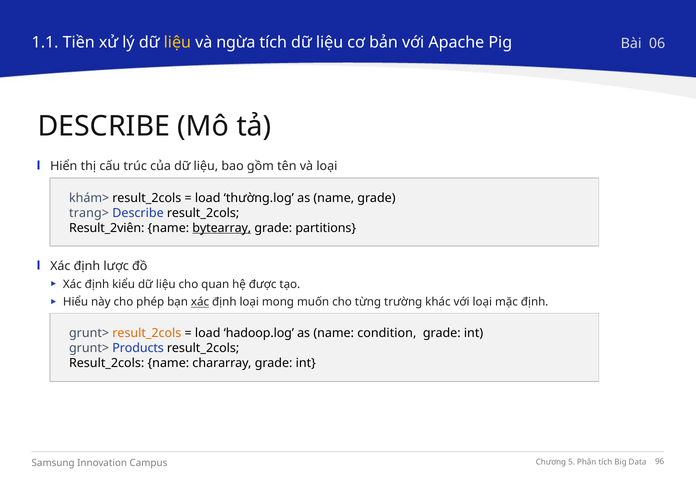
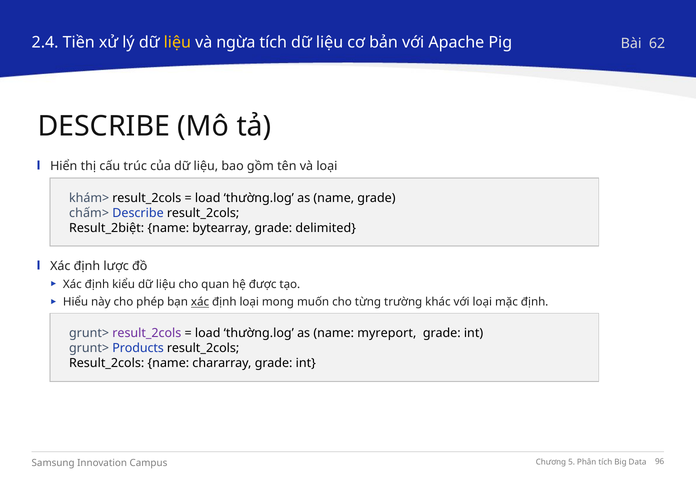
1.1: 1.1 -> 2.4
06: 06 -> 62
trang>: trang> -> chấm>
Result_2viên: Result_2viên -> Result_2biệt
bytearray underline: present -> none
partitions: partitions -> delimited
result_2cols at (147, 333) colour: orange -> purple
hadoop.log at (259, 333): hadoop.log -> thường.log
condition: condition -> myreport
